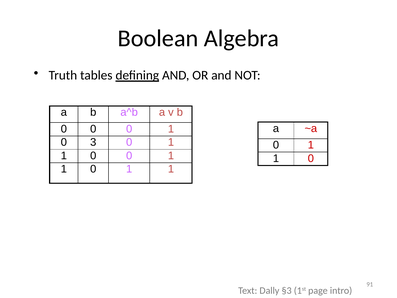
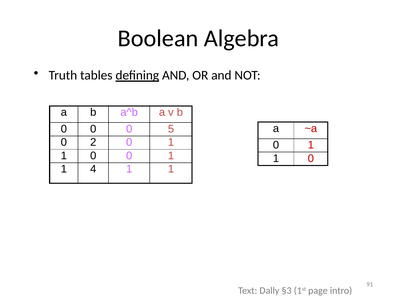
0 0 0 1: 1 -> 5
3: 3 -> 2
0 at (93, 169): 0 -> 4
